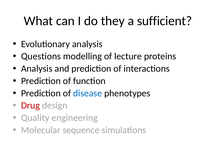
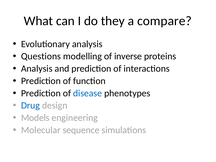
sufficient: sufficient -> compare
lecture: lecture -> inverse
Drug colour: red -> blue
Quality: Quality -> Models
